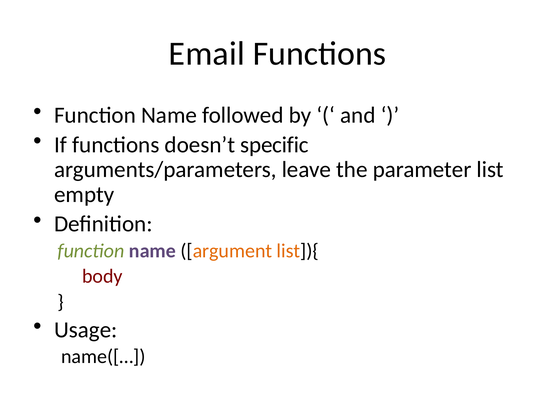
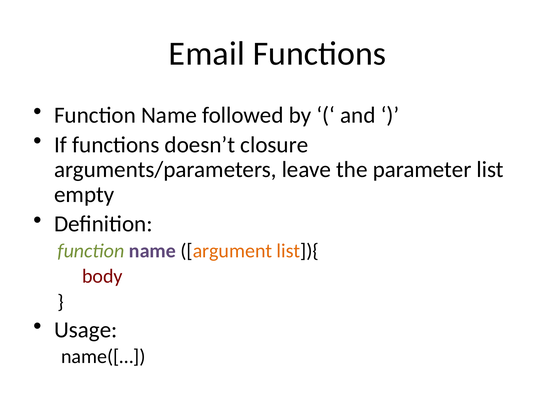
specific: specific -> closure
